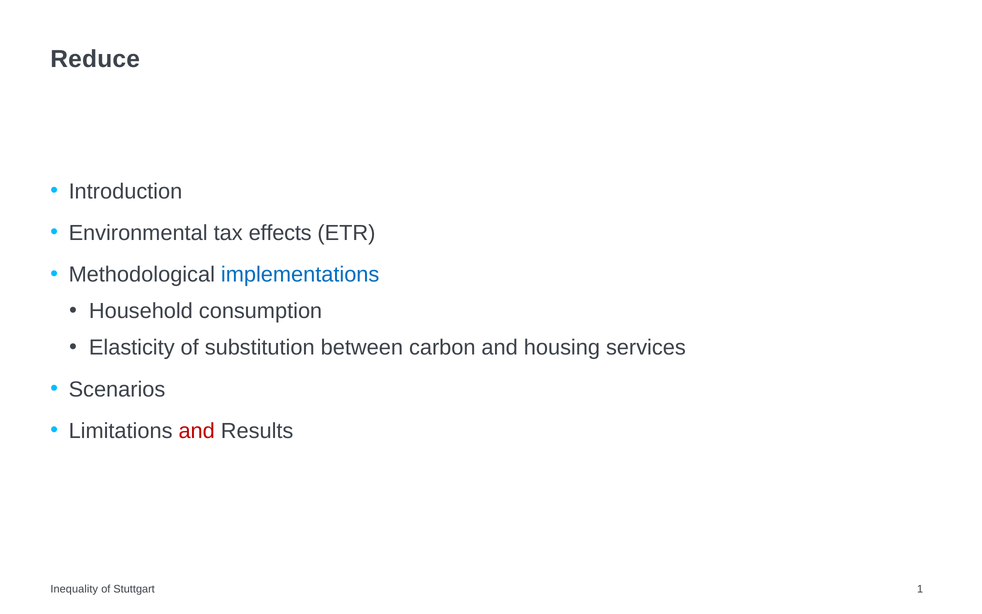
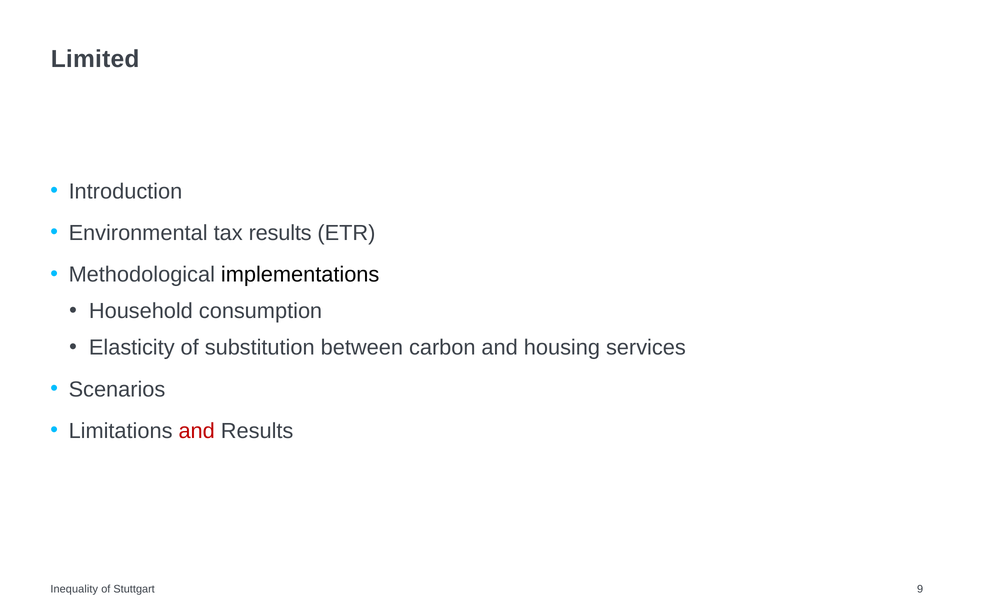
Reduce: Reduce -> Limited
tax effects: effects -> results
implementations colour: blue -> black
1: 1 -> 9
